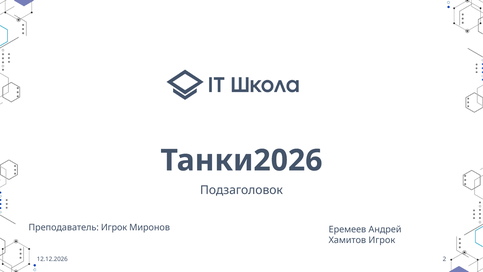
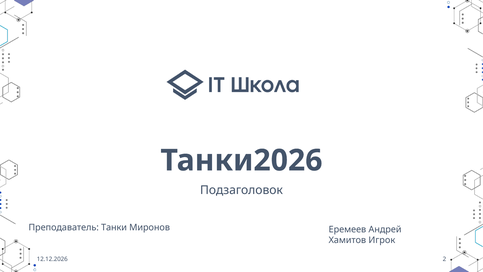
Преподаватель Игрок: Игрок -> Танки
